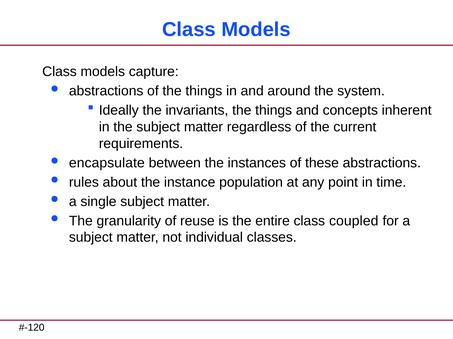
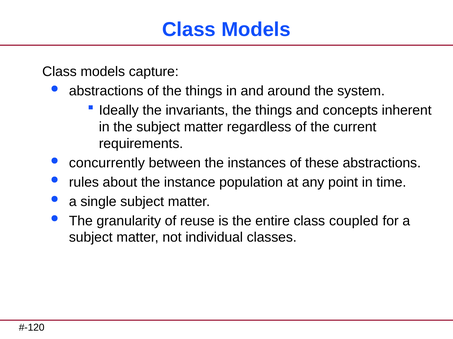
encapsulate: encapsulate -> concurrently
